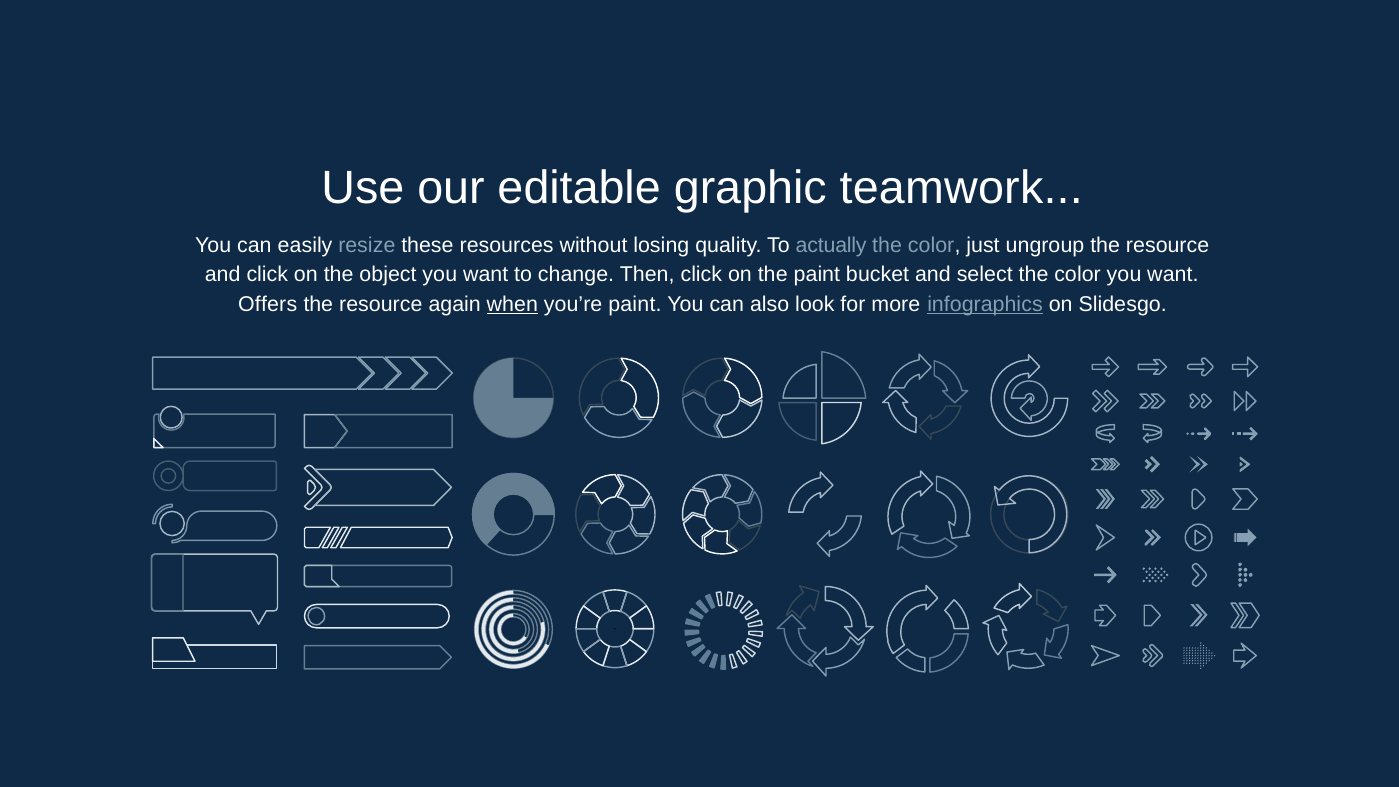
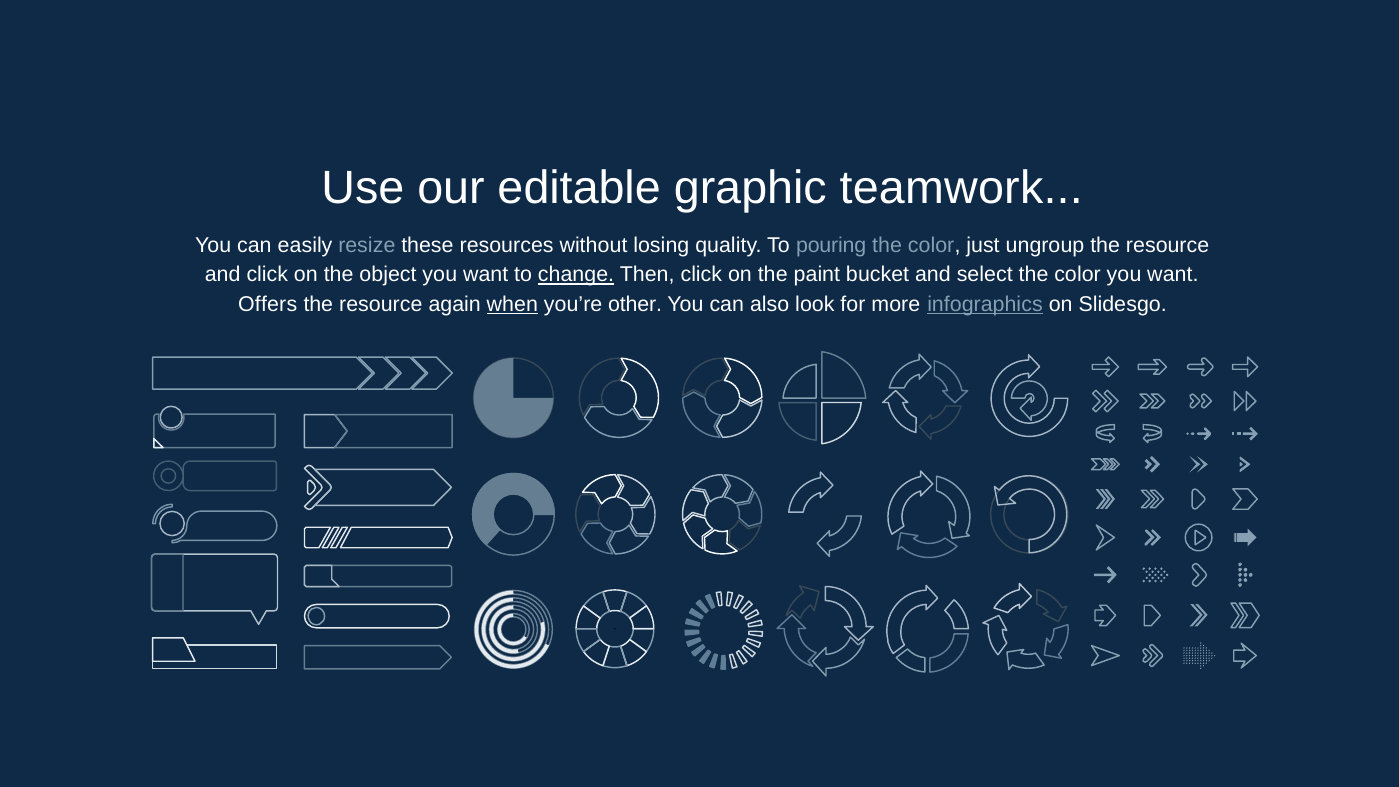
actually: actually -> pouring
change underline: none -> present
you’re paint: paint -> other
